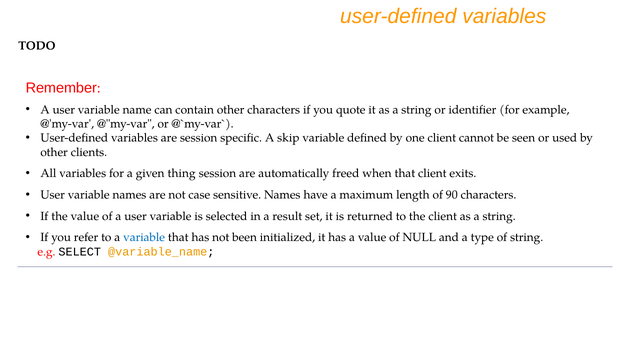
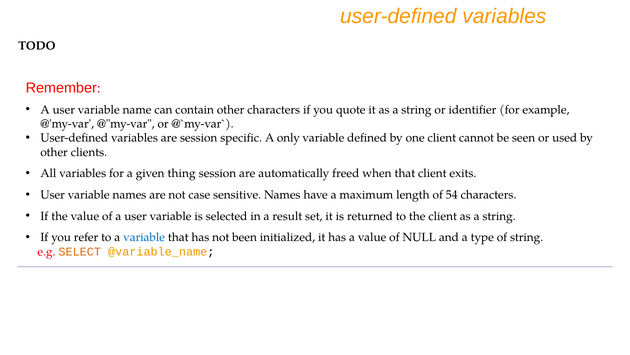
skip: skip -> only
90: 90 -> 54
SELECT colour: black -> orange
